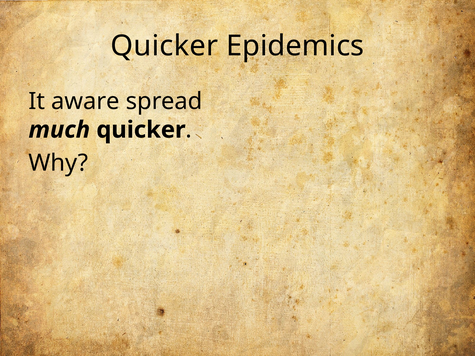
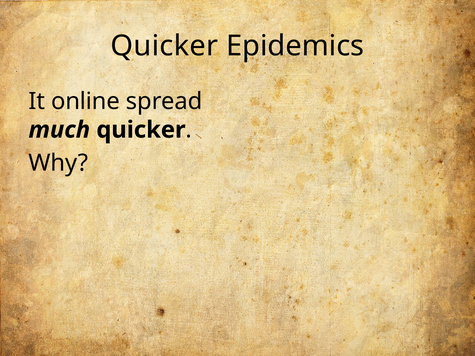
aware: aware -> online
